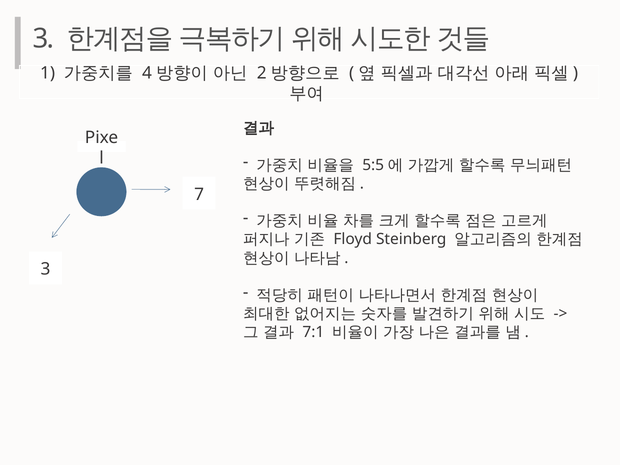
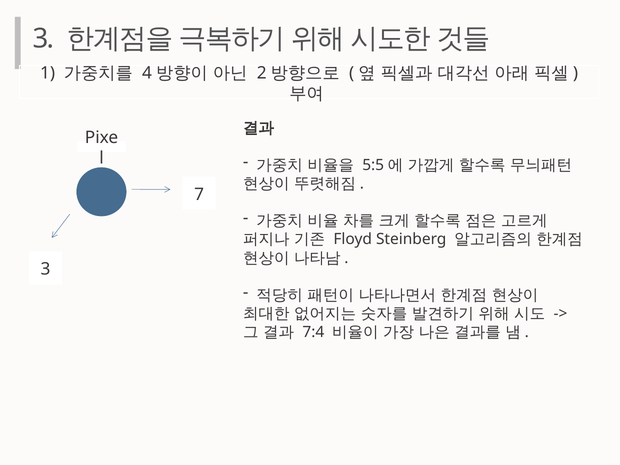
7:1: 7:1 -> 7:4
